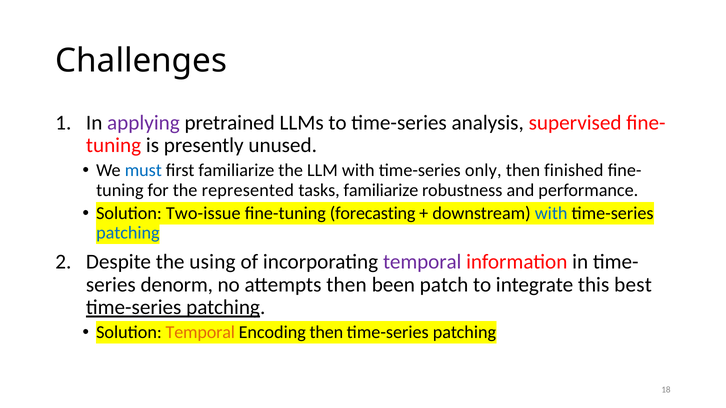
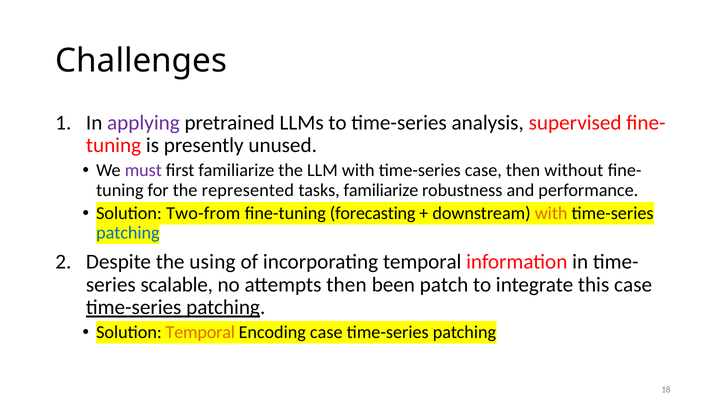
must colour: blue -> purple
time-series only: only -> case
finished: finished -> without
Two-issue: Two-issue -> Two-from
with at (551, 214) colour: blue -> orange
temporal at (422, 262) colour: purple -> black
denorm: denorm -> scalable
this best: best -> case
Encoding then: then -> case
